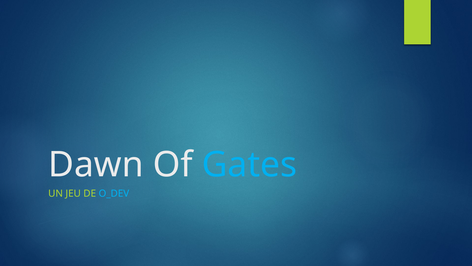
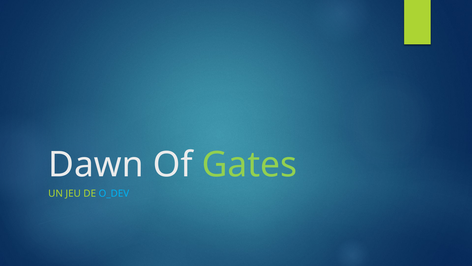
Gates colour: light blue -> light green
